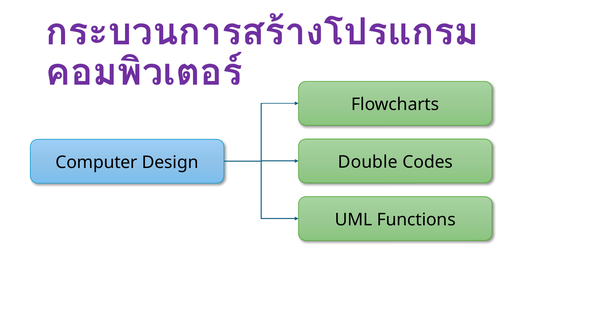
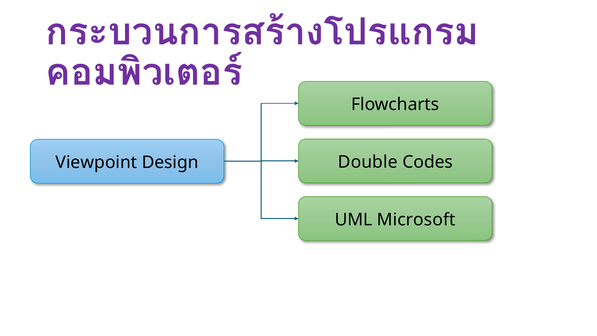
Computer: Computer -> Viewpoint
Functions: Functions -> Microsoft
